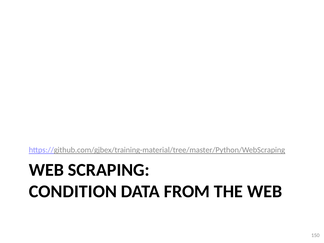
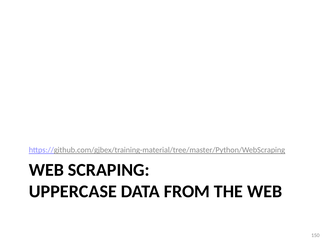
CONDITION: CONDITION -> UPPERCASE
